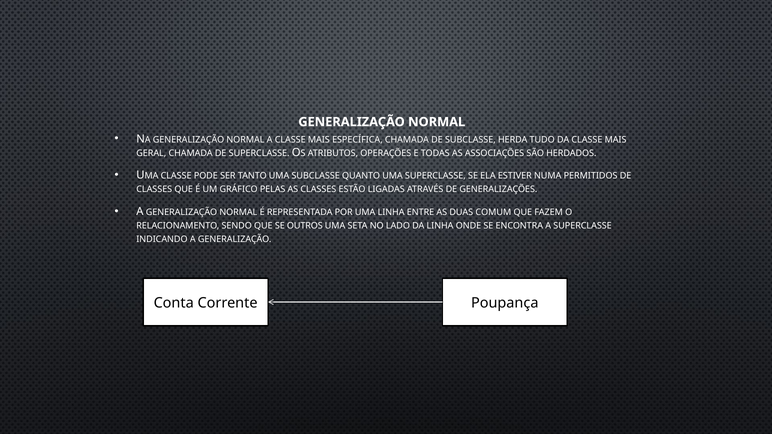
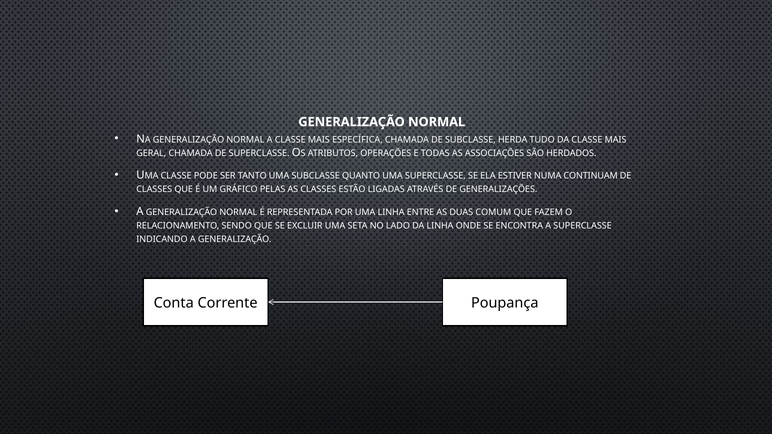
PERMITIDOS: PERMITIDOS -> CONTINUAM
OUTROS: OUTROS -> EXCLUIR
